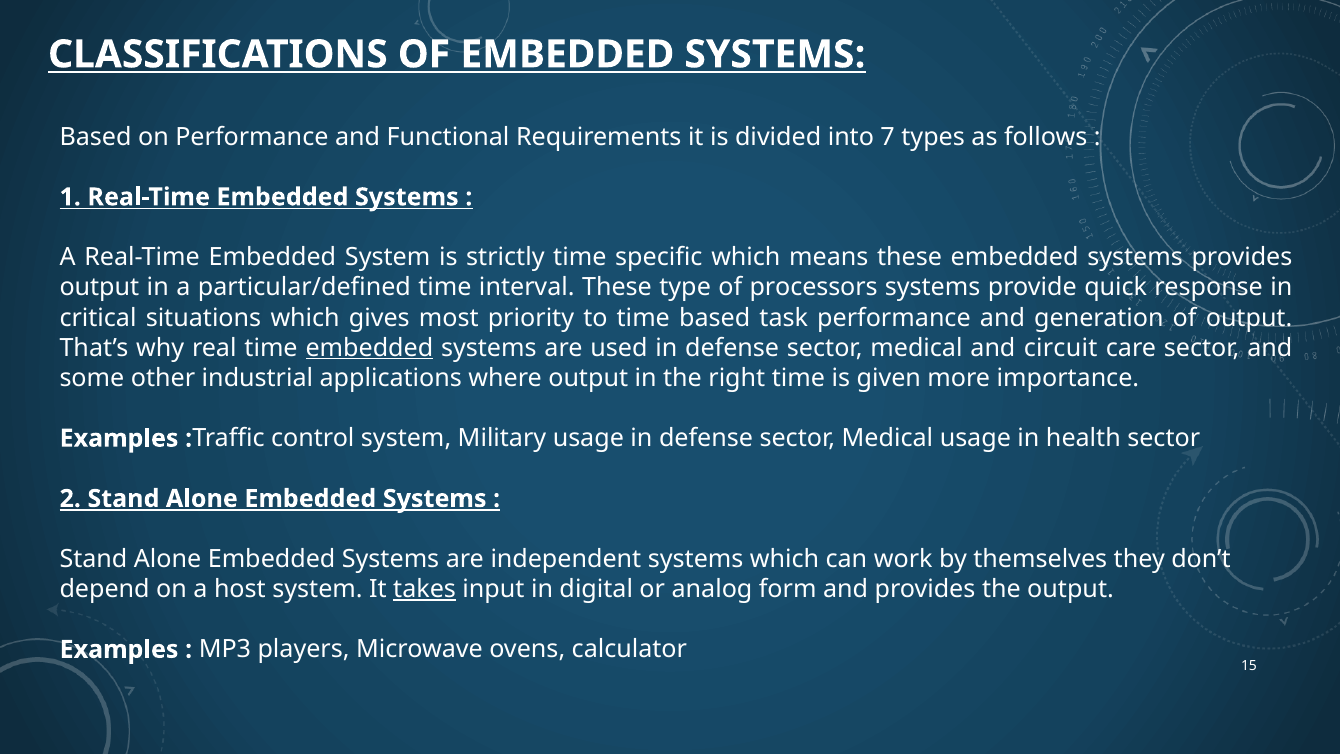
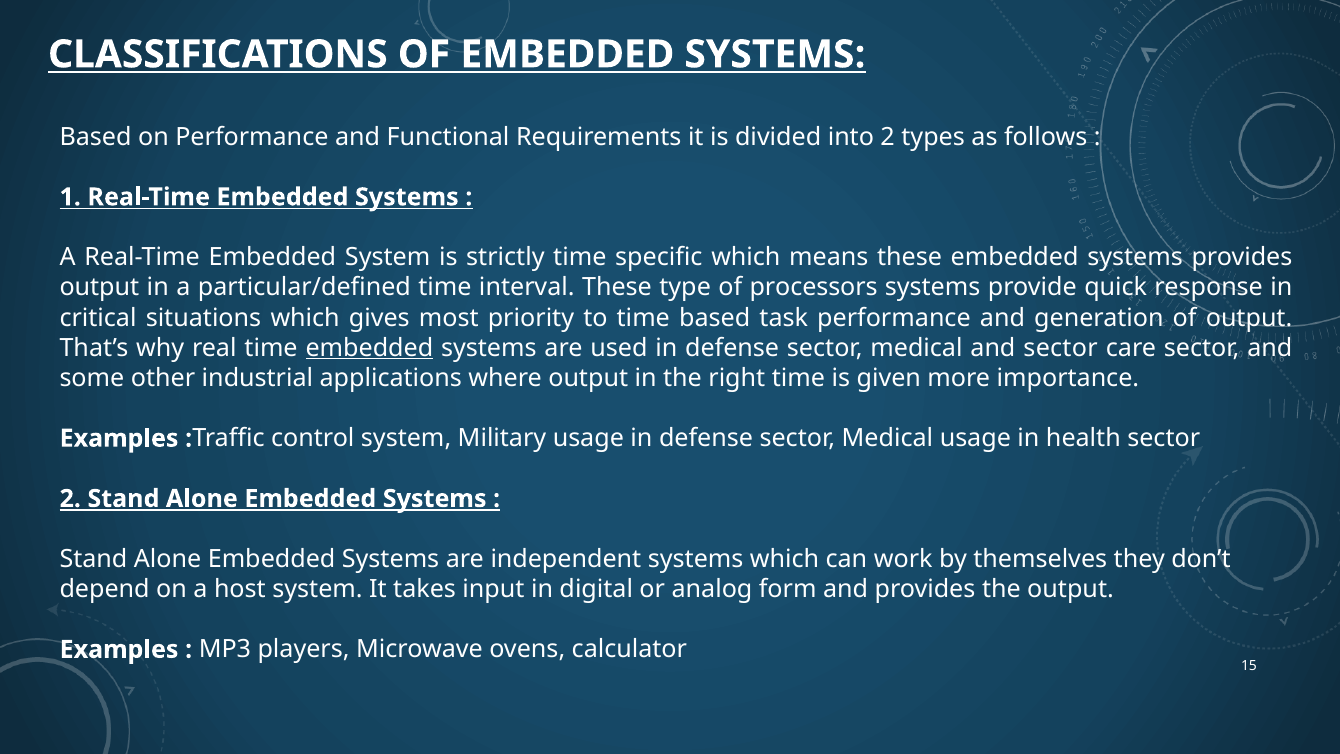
into 7: 7 -> 2
and circuit: circuit -> sector
takes underline: present -> none
